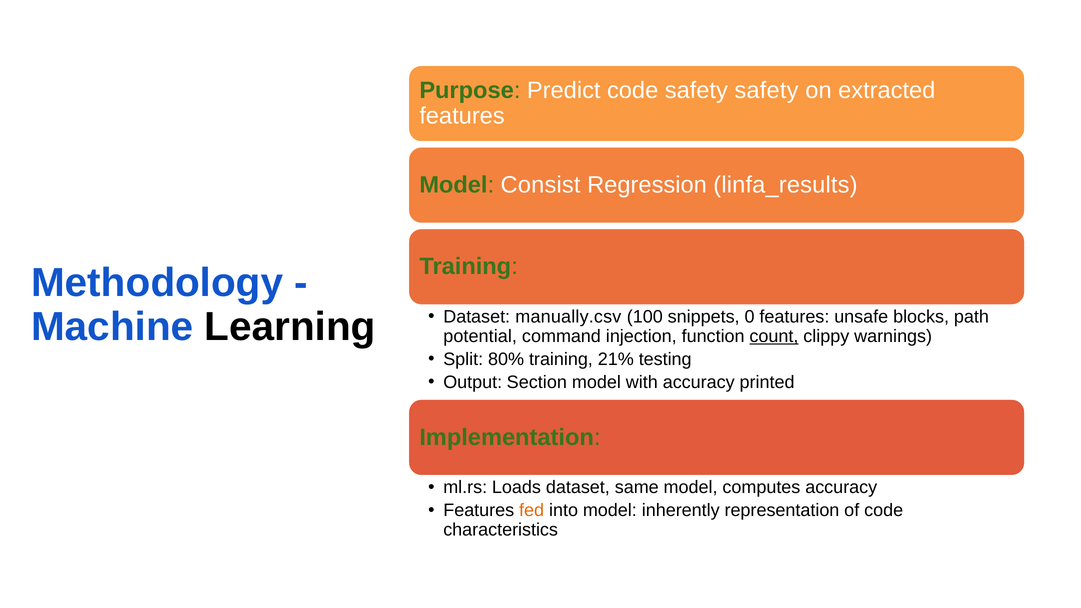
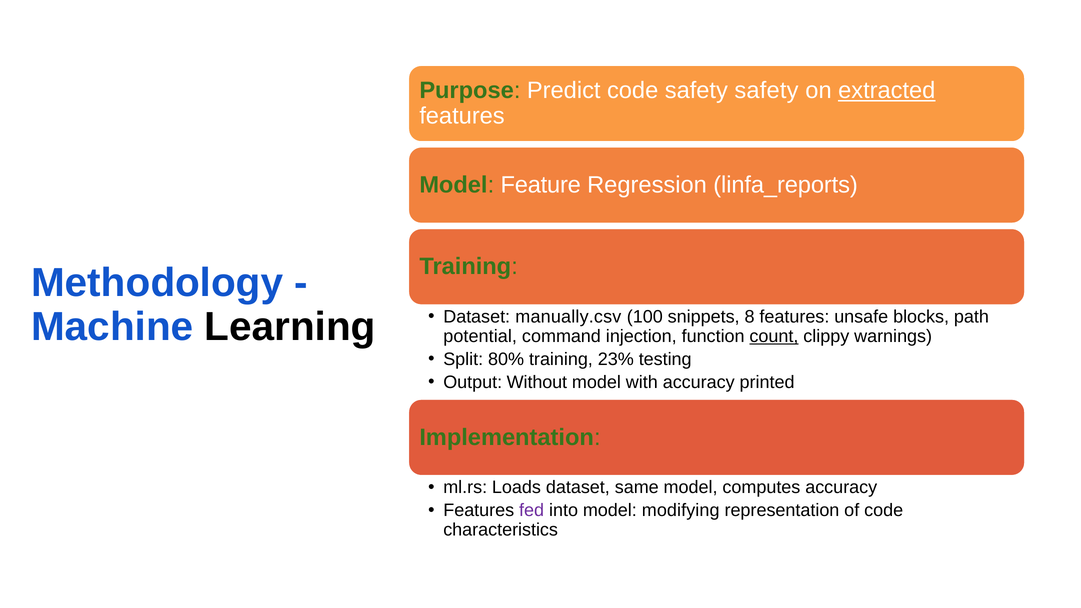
extracted underline: none -> present
Consist: Consist -> Feature
linfa_results: linfa_results -> linfa_reports
0: 0 -> 8
21%: 21% -> 23%
Section: Section -> Without
fed colour: orange -> purple
inherently: inherently -> modifying
